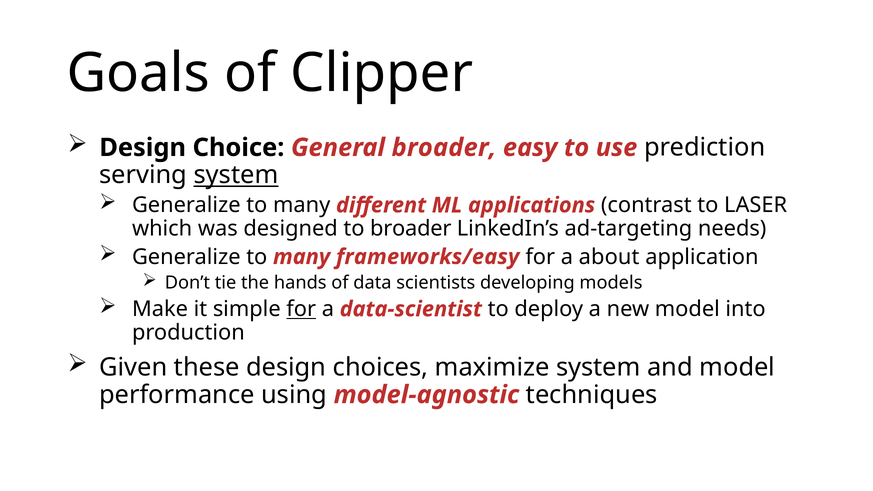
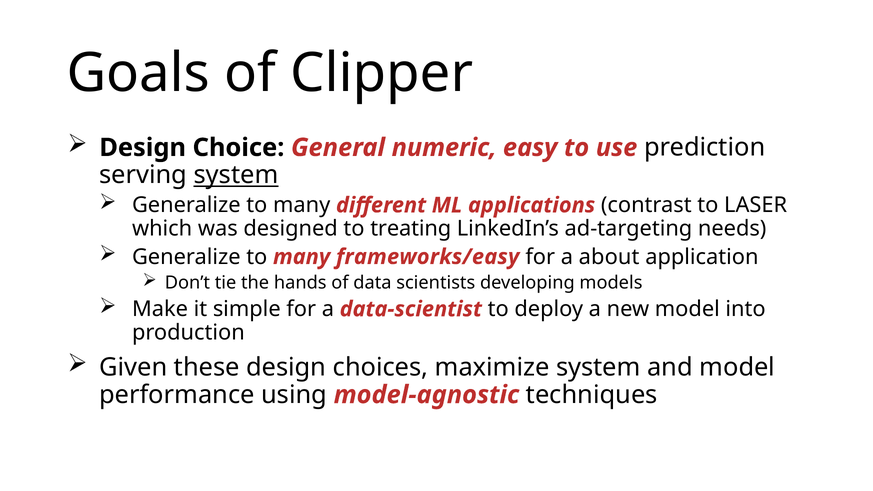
General broader: broader -> numeric
to broader: broader -> treating
for at (301, 309) underline: present -> none
